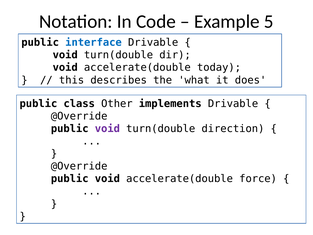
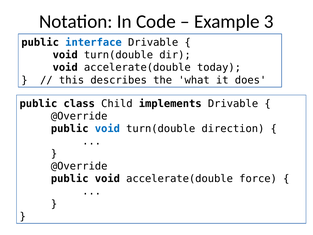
5: 5 -> 3
Other: Other -> Child
void at (107, 128) colour: purple -> blue
